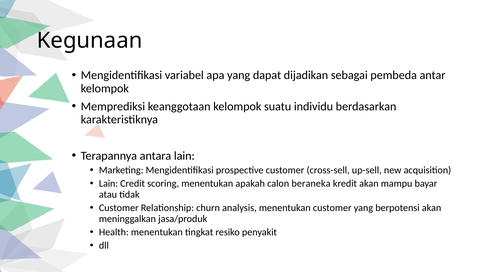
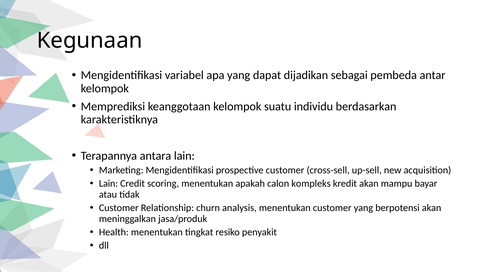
beraneka: beraneka -> kompleks
